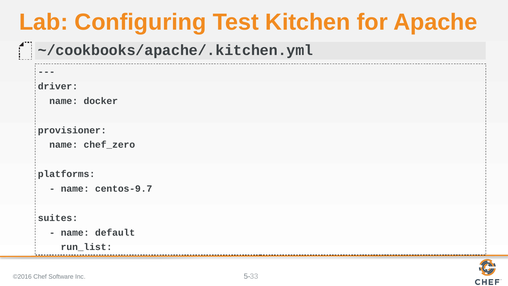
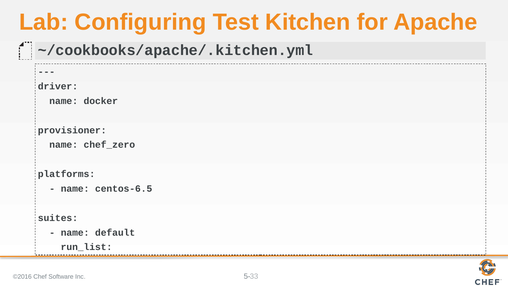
centos-9.7: centos-9.7 -> centos-6.5
